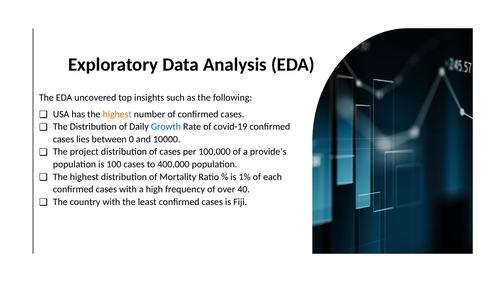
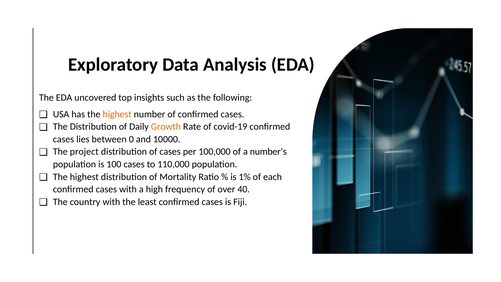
Growth colour: blue -> orange
provide’s: provide’s -> number’s
400,000: 400,000 -> 110,000
